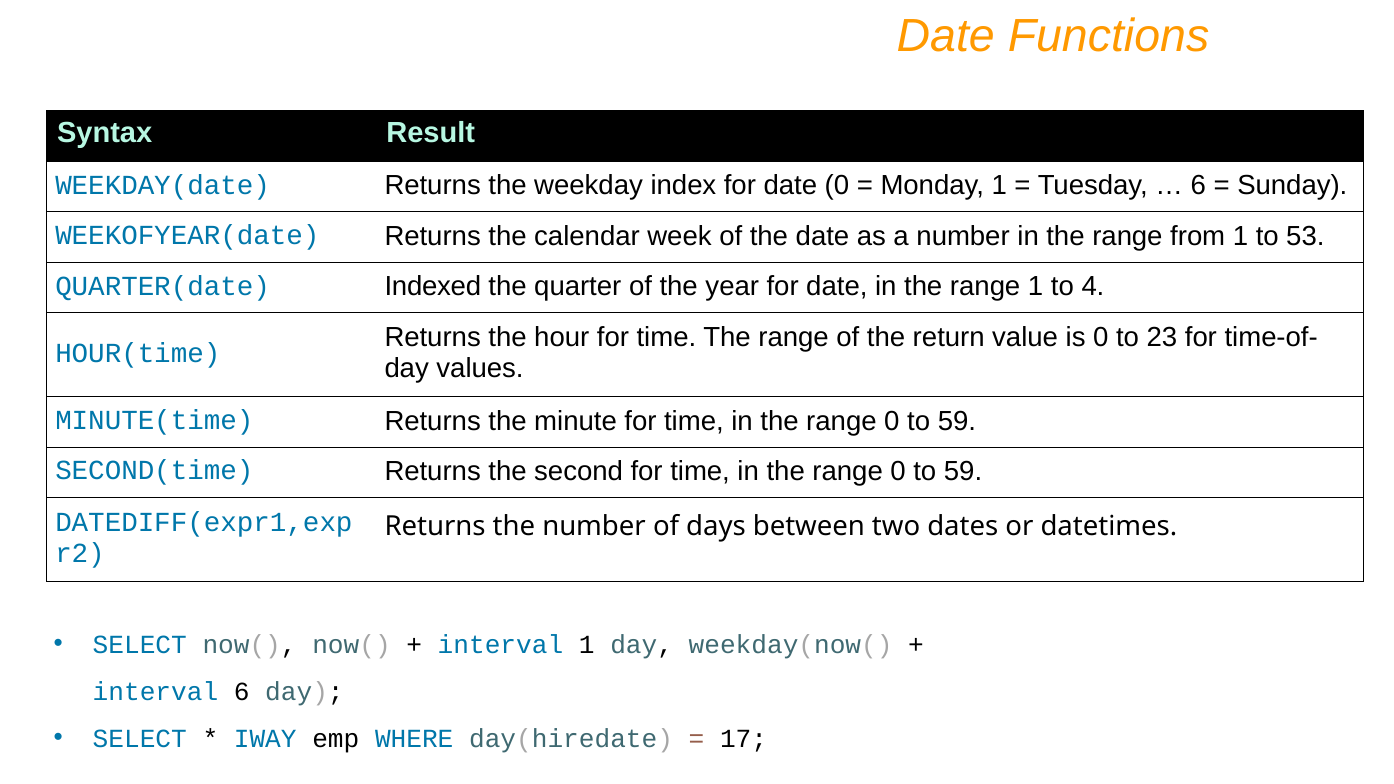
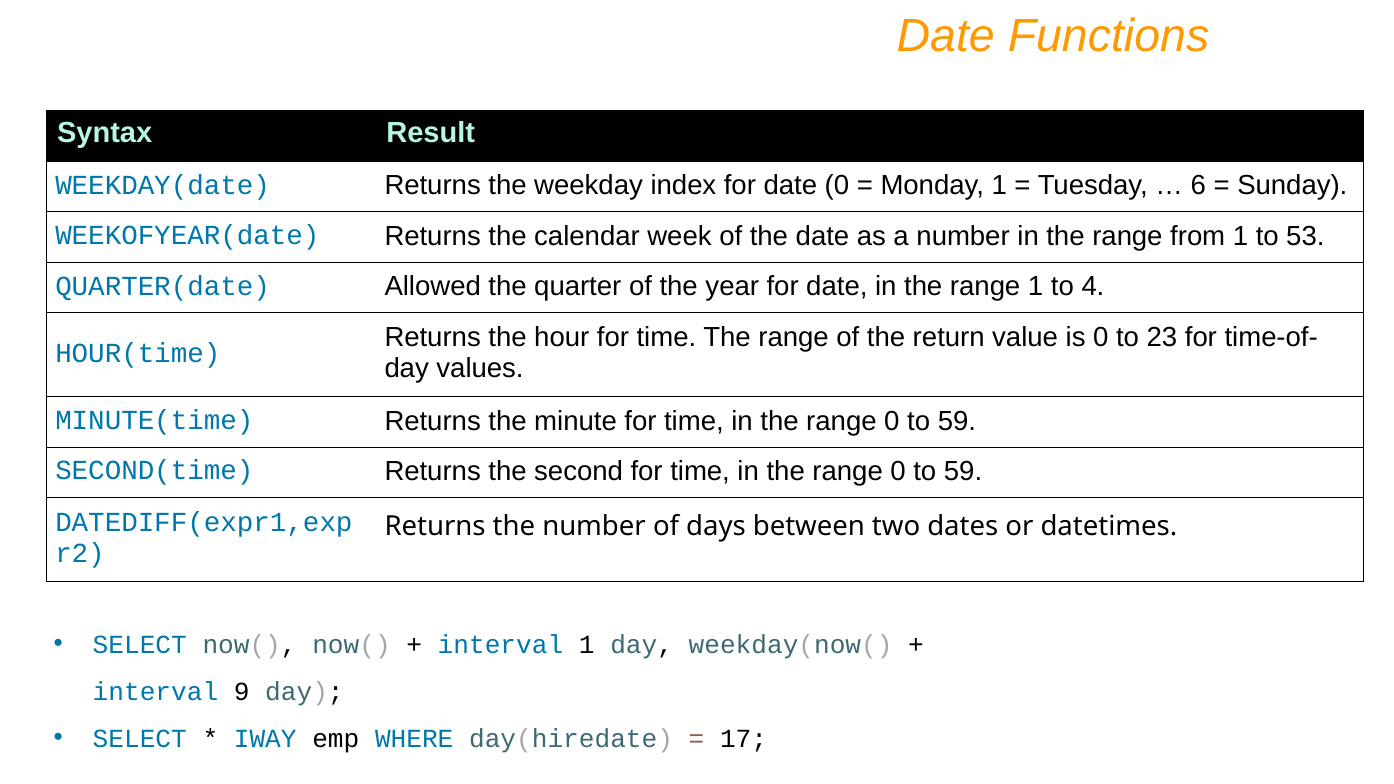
Indexed: Indexed -> Allowed
interval 6: 6 -> 9
